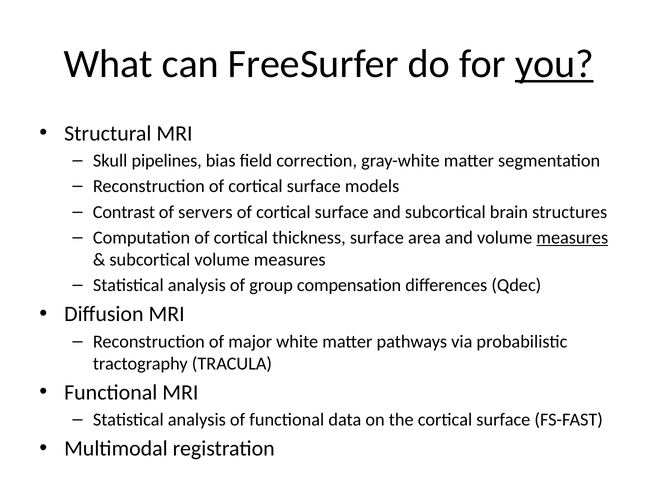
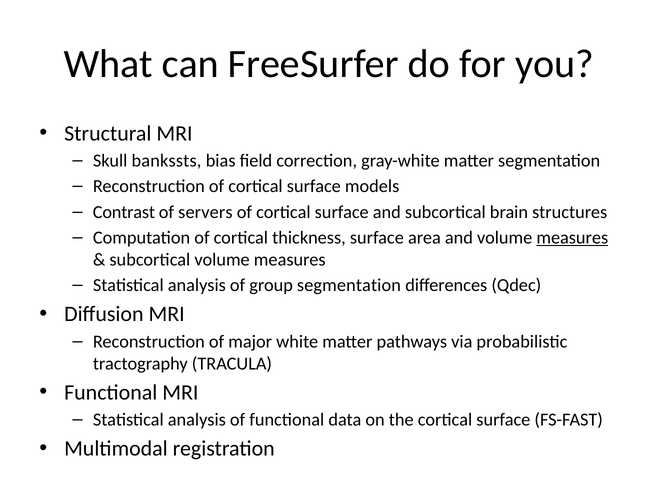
you underline: present -> none
pipelines: pipelines -> bankssts
group compensation: compensation -> segmentation
